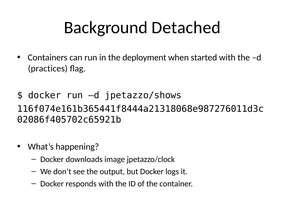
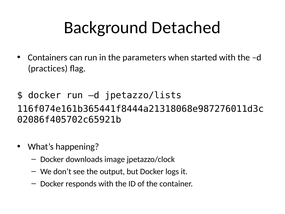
deployment: deployment -> parameters
jpetazzo/shows: jpetazzo/shows -> jpetazzo/lists
